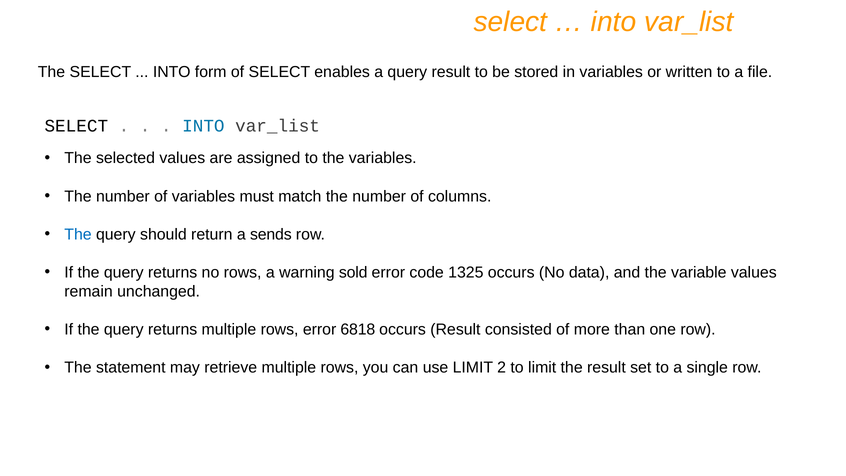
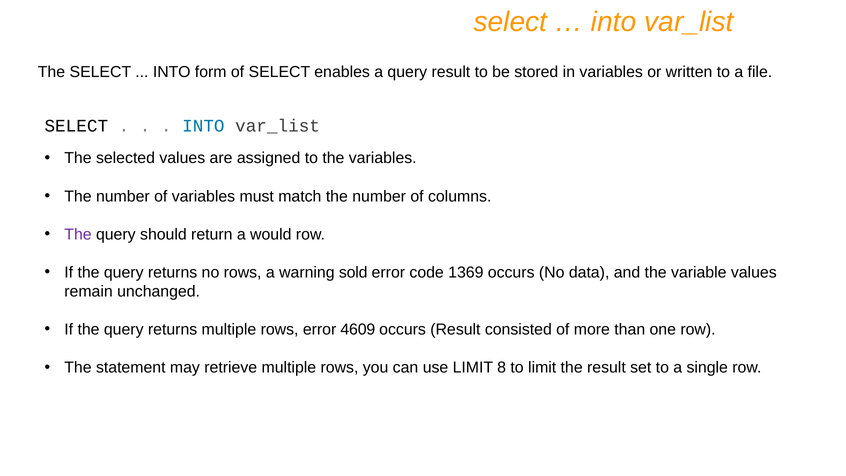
The at (78, 234) colour: blue -> purple
sends: sends -> would
1325: 1325 -> 1369
6818: 6818 -> 4609
2: 2 -> 8
